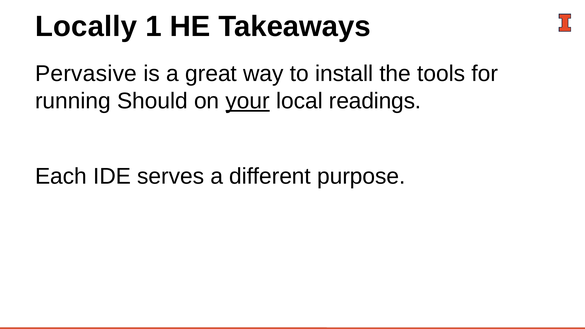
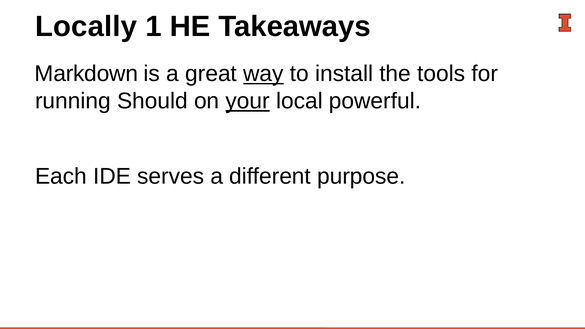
Pervasive: Pervasive -> Markdown
way underline: none -> present
readings: readings -> powerful
